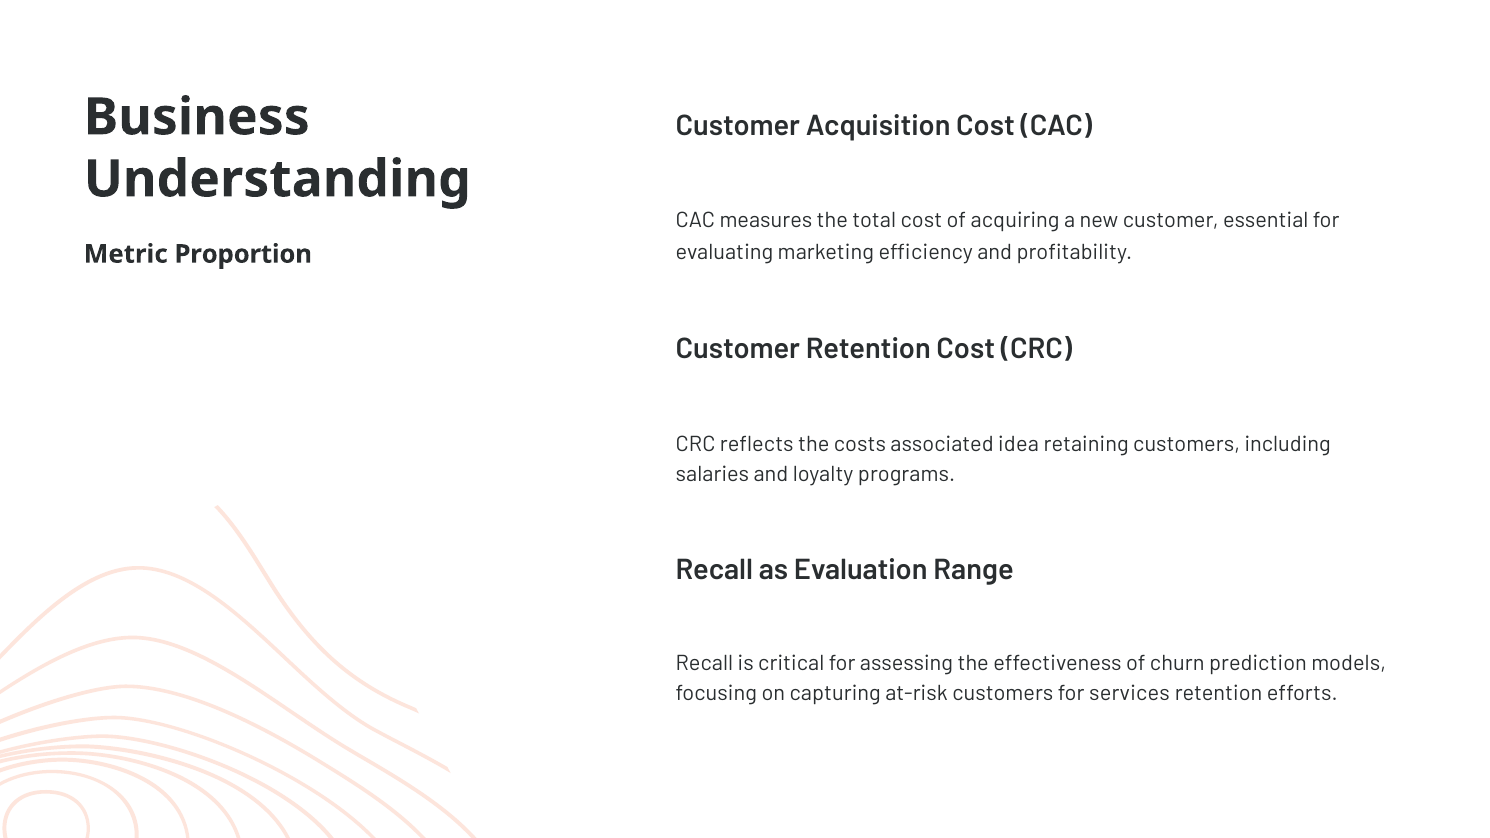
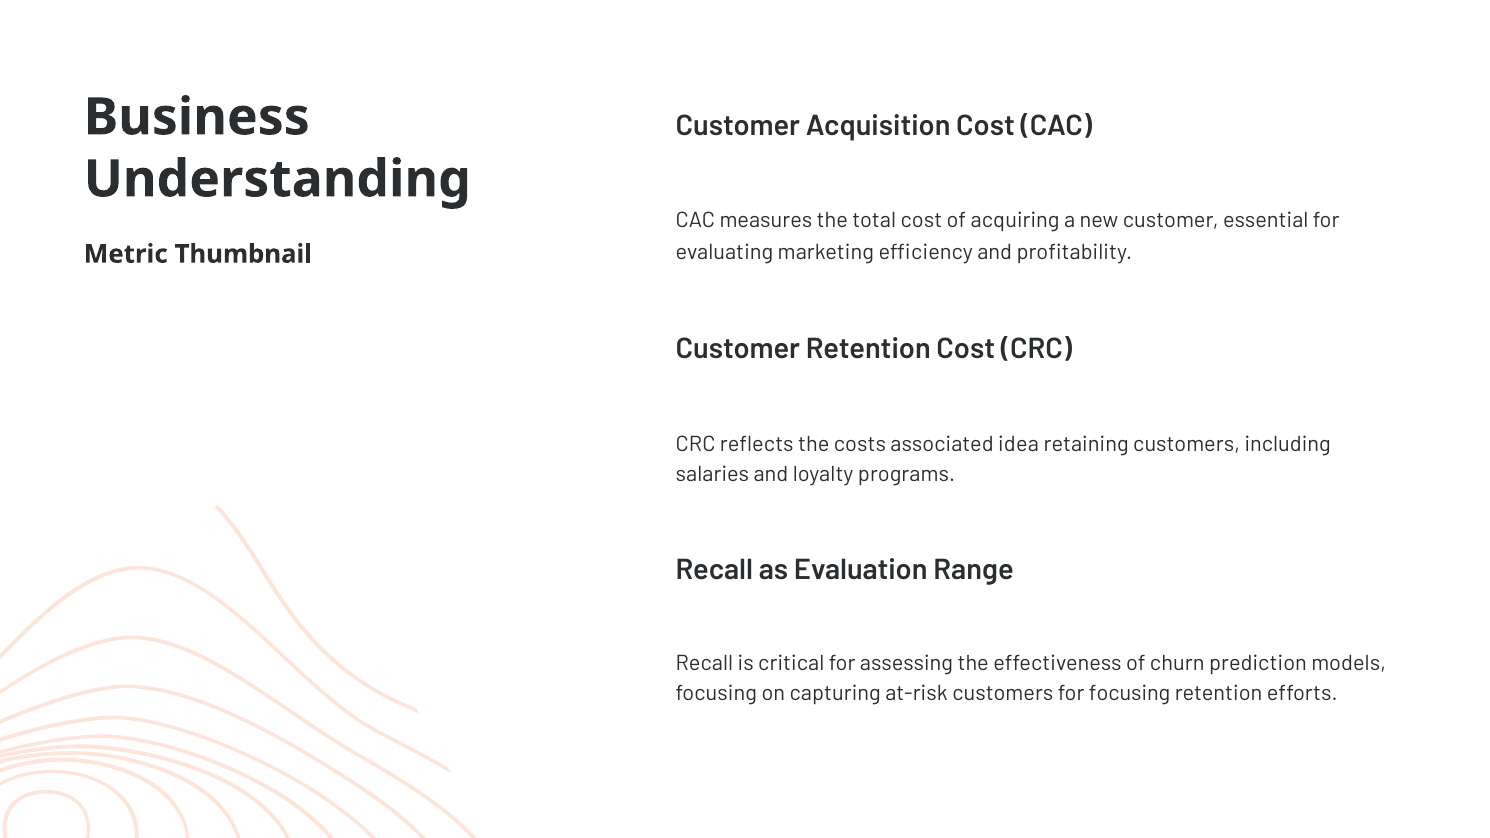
Proportion: Proportion -> Thumbnail
for services: services -> focusing
